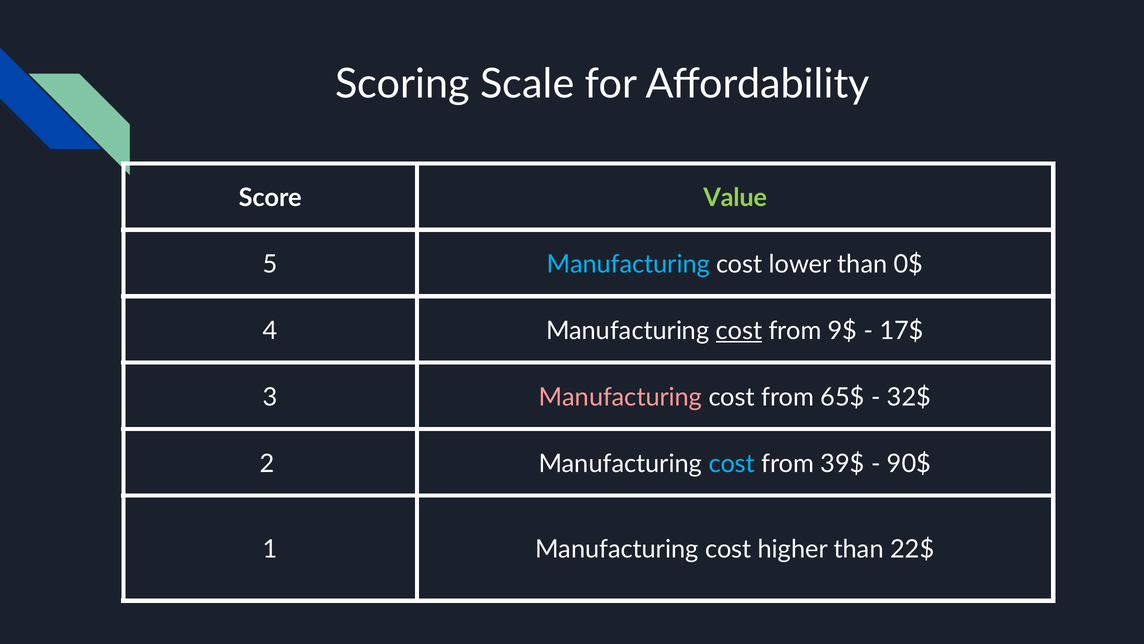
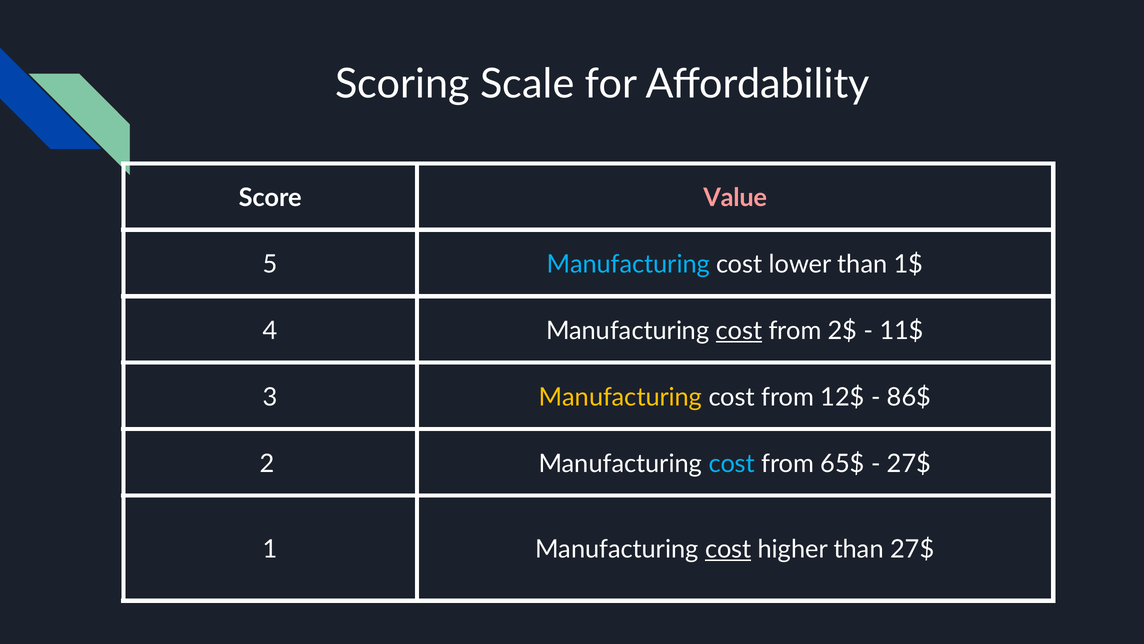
Value colour: light green -> pink
0$: 0$ -> 1$
9$: 9$ -> 2$
17$: 17$ -> 11$
Manufacturing at (621, 397) colour: pink -> yellow
65$: 65$ -> 12$
32$: 32$ -> 86$
39$: 39$ -> 65$
90$ at (909, 463): 90$ -> 27$
cost at (728, 549) underline: none -> present
than 22$: 22$ -> 27$
